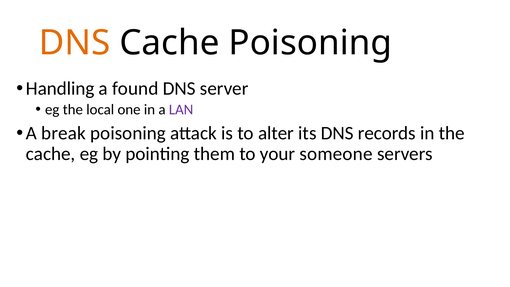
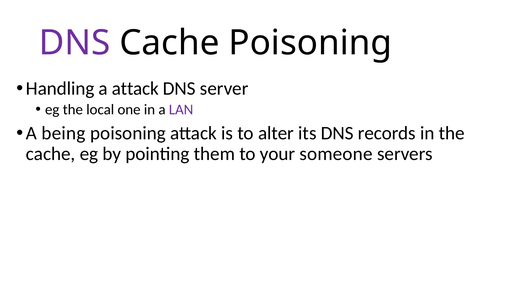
DNS at (75, 43) colour: orange -> purple
a found: found -> attack
break: break -> being
